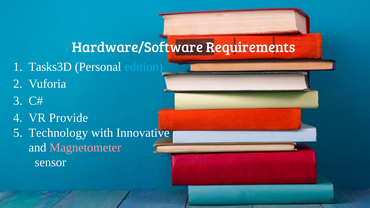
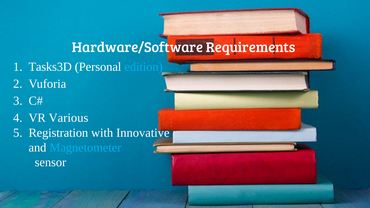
Provide: Provide -> Various
Technology: Technology -> Registration
Magnetometer colour: pink -> light blue
